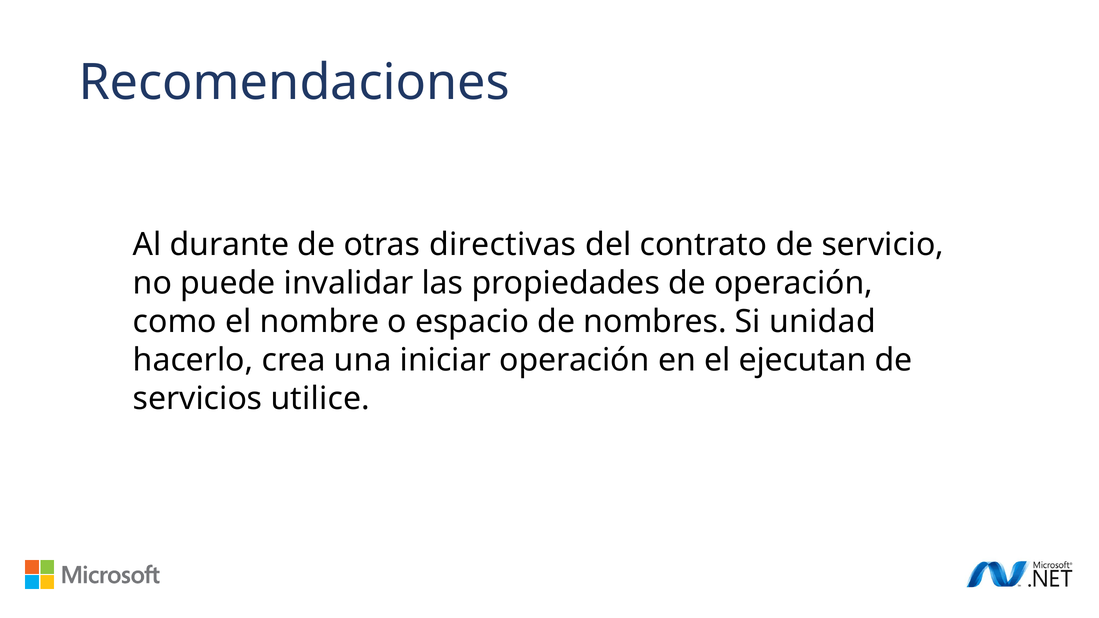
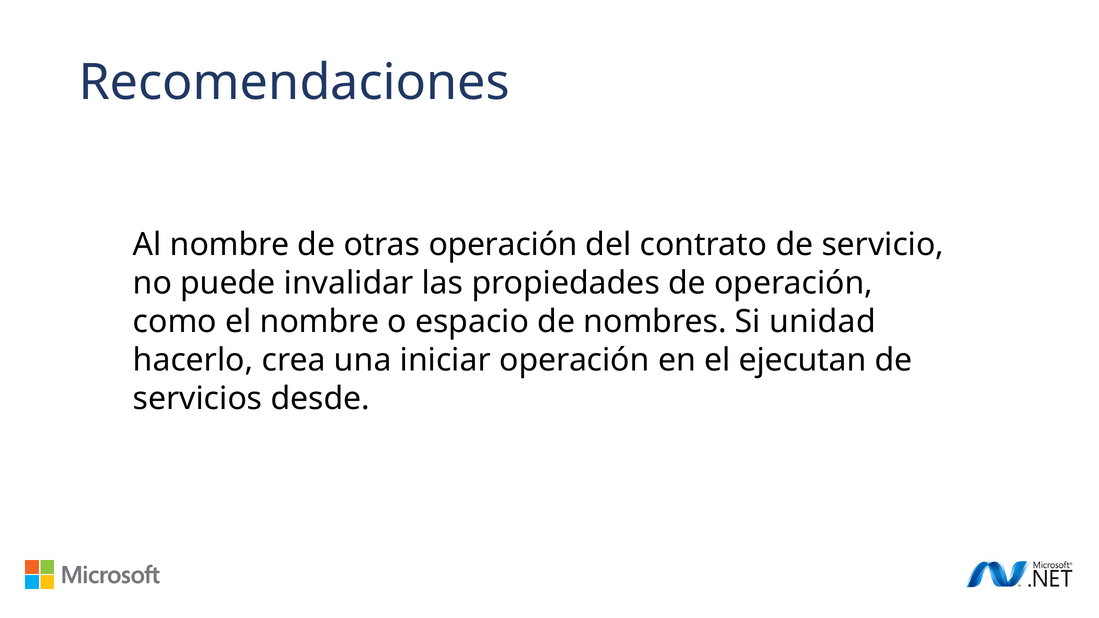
Al durante: durante -> nombre
otras directivas: directivas -> operación
utilice: utilice -> desde
